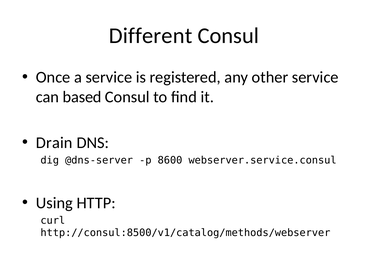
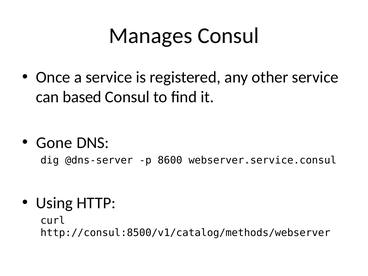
Different: Different -> Manages
Drain: Drain -> Gone
